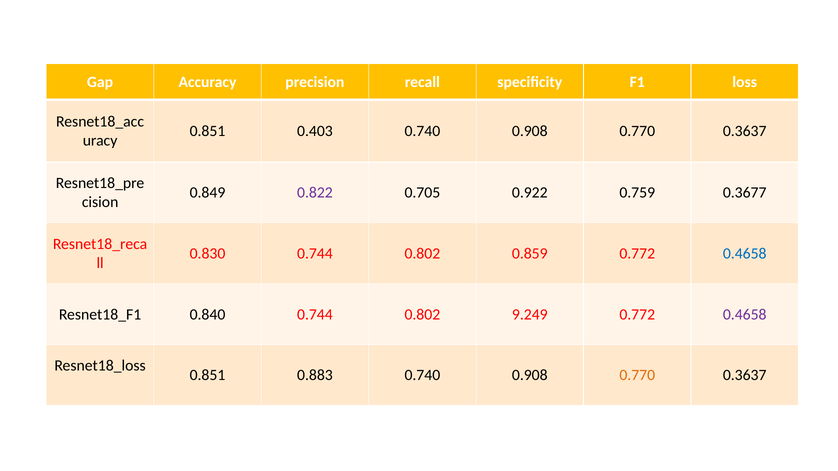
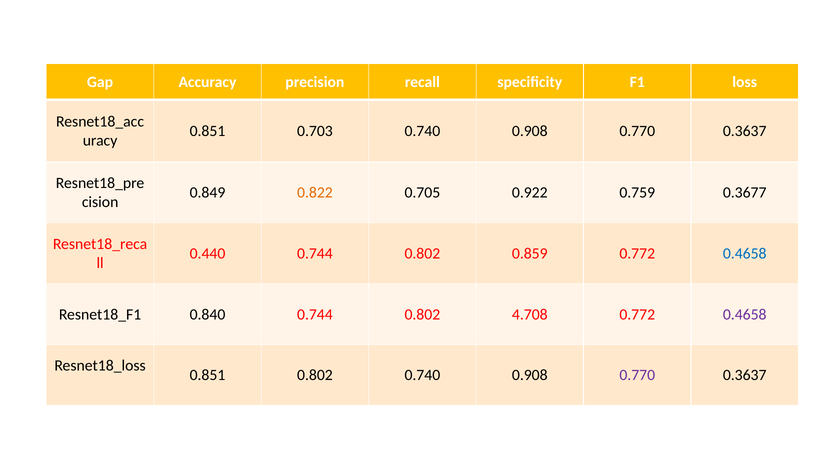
0.403: 0.403 -> 0.703
0.822 colour: purple -> orange
0.830: 0.830 -> 0.440
9.249: 9.249 -> 4.708
0.851 0.883: 0.883 -> 0.802
0.770 at (637, 376) colour: orange -> purple
